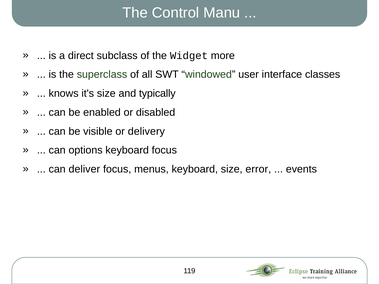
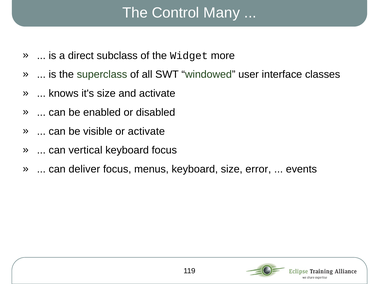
Manu: Manu -> Many
and typically: typically -> activate
or delivery: delivery -> activate
options: options -> vertical
